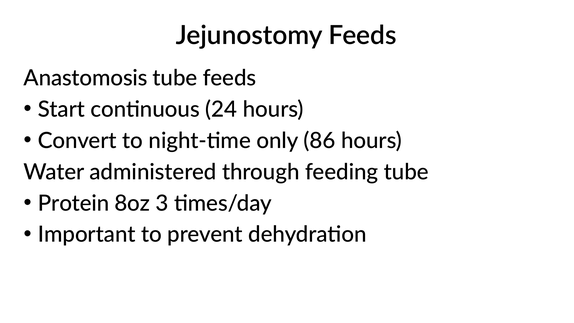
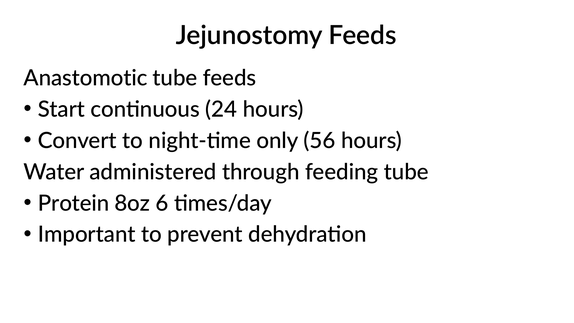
Anastomosis: Anastomosis -> Anastomotic
86: 86 -> 56
3: 3 -> 6
